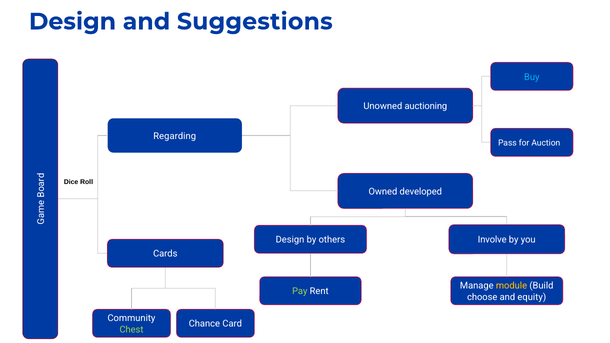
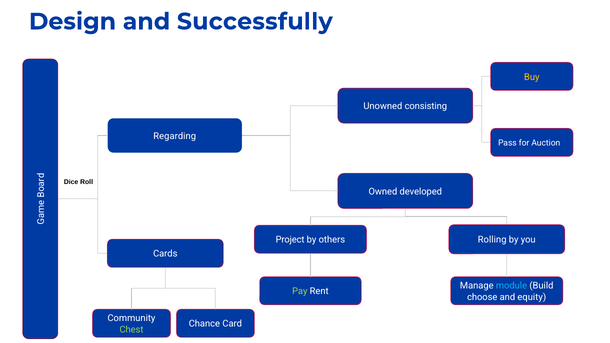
Suggestions: Suggestions -> Successfully
Buy colour: light blue -> yellow
auctioning: auctioning -> consisting
Design at (290, 240): Design -> Project
Involve: Involve -> Rolling
module colour: yellow -> light blue
